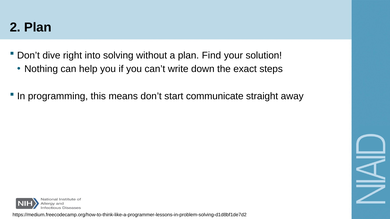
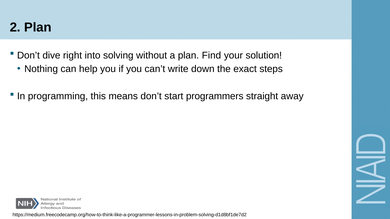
communicate: communicate -> programmers
